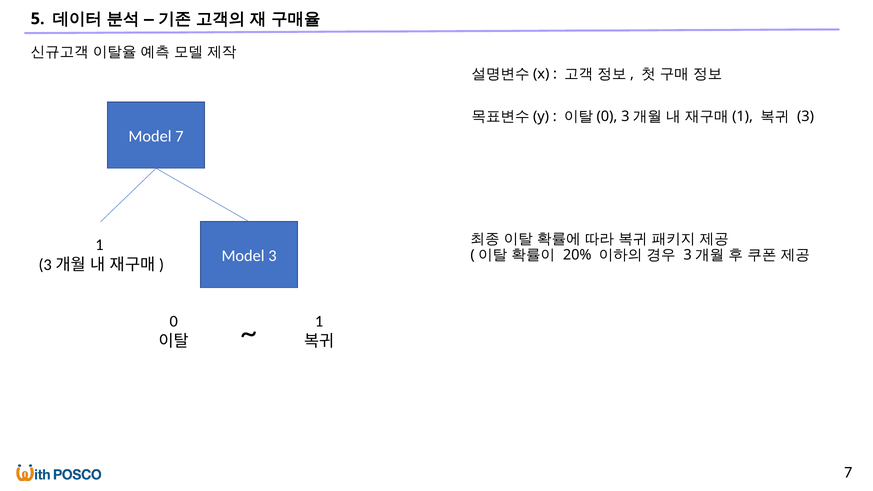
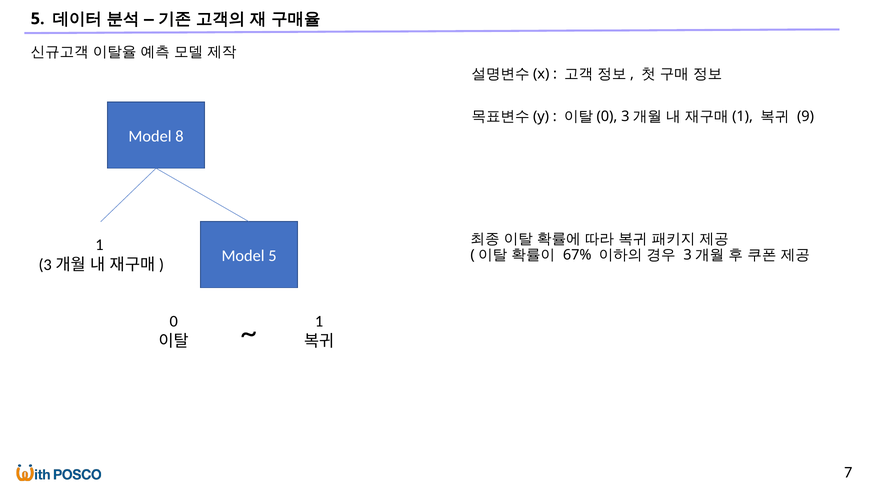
3 at (806, 117): 3 -> 9
Model 7: 7 -> 8
Model 3: 3 -> 5
20%: 20% -> 67%
